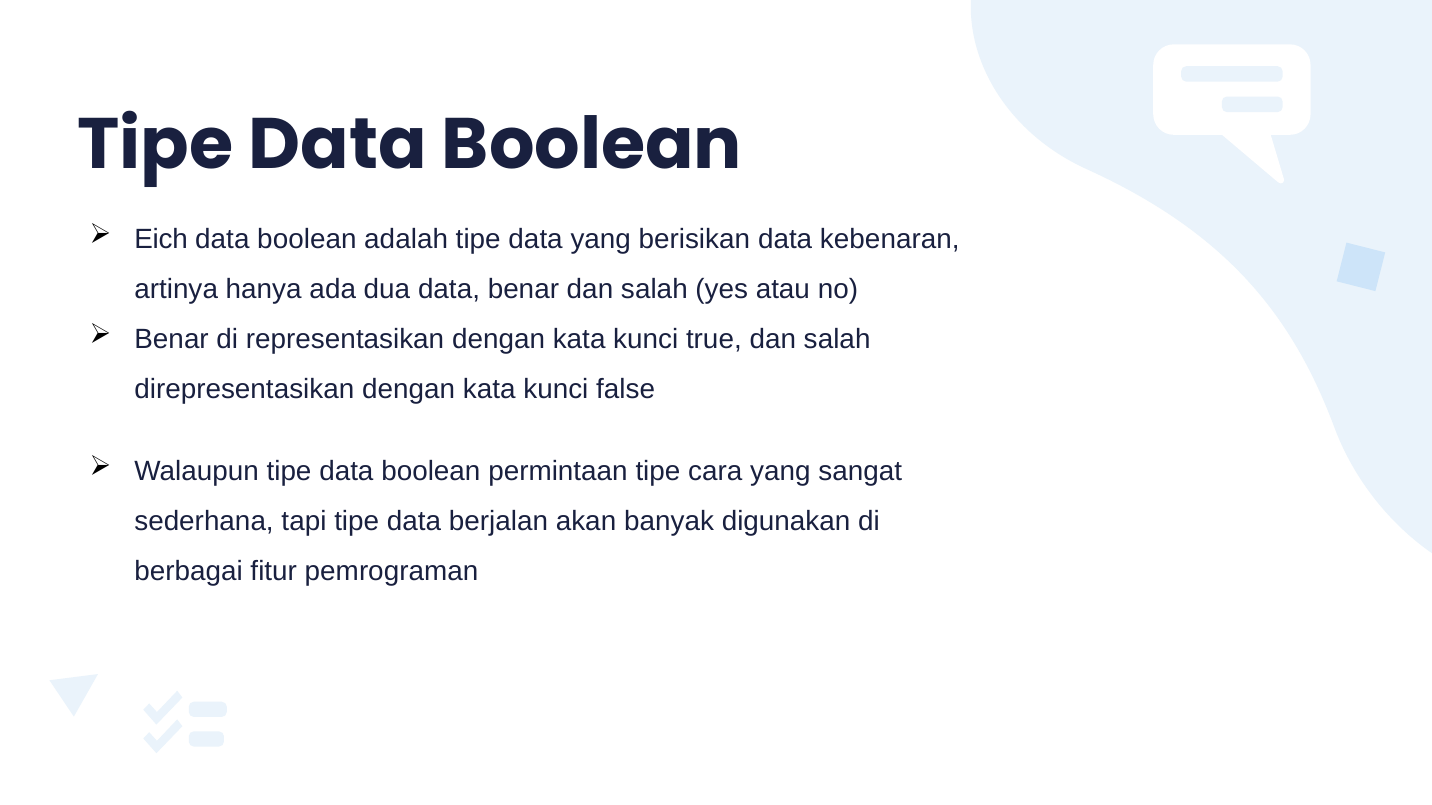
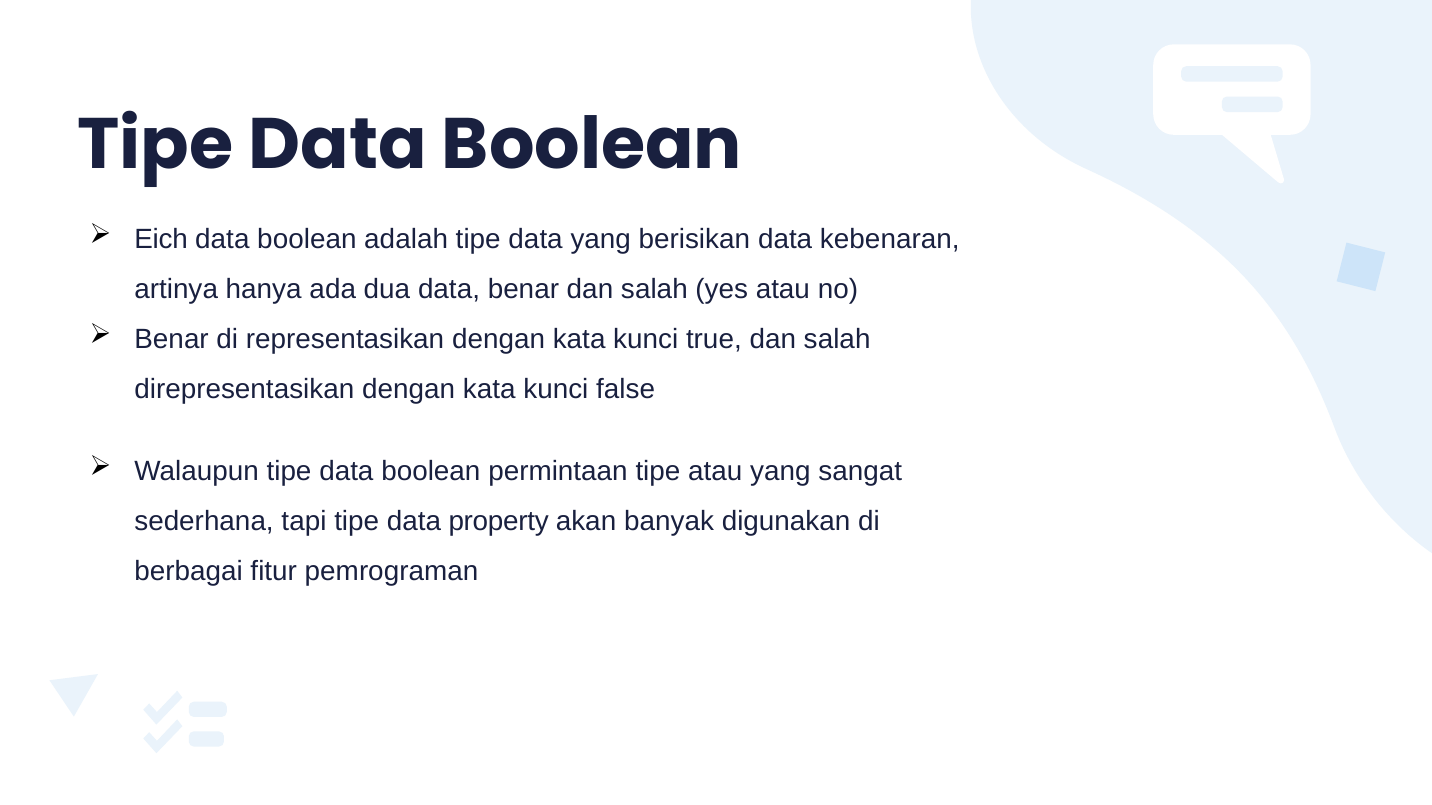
tipe cara: cara -> atau
berjalan: berjalan -> property
